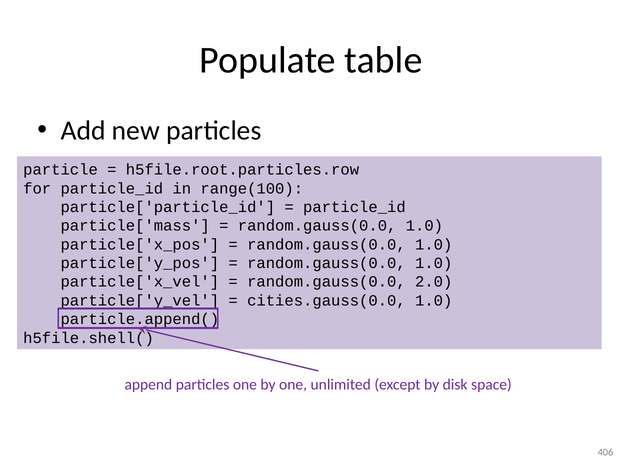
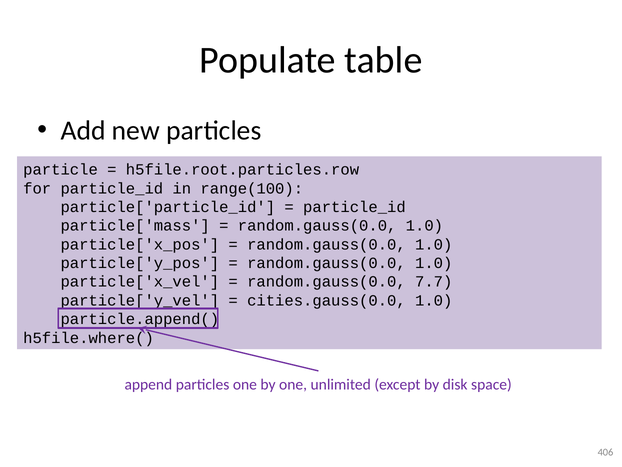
2.0: 2.0 -> 7.7
h5file.shell(: h5file.shell( -> h5file.where(
